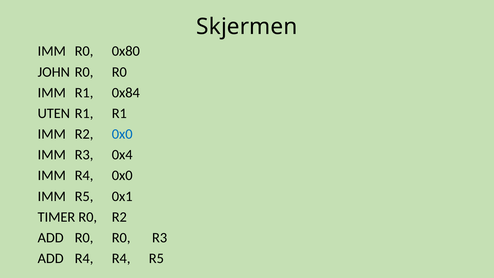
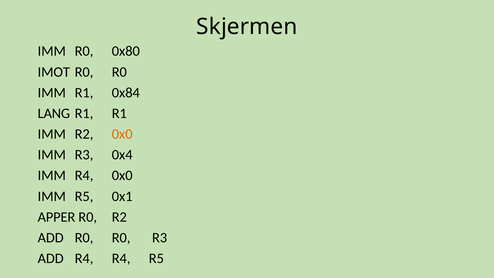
JOHN: JOHN -> IMOT
UTEN: UTEN -> LANG
0x0 at (122, 134) colour: blue -> orange
TIMER: TIMER -> APPER
